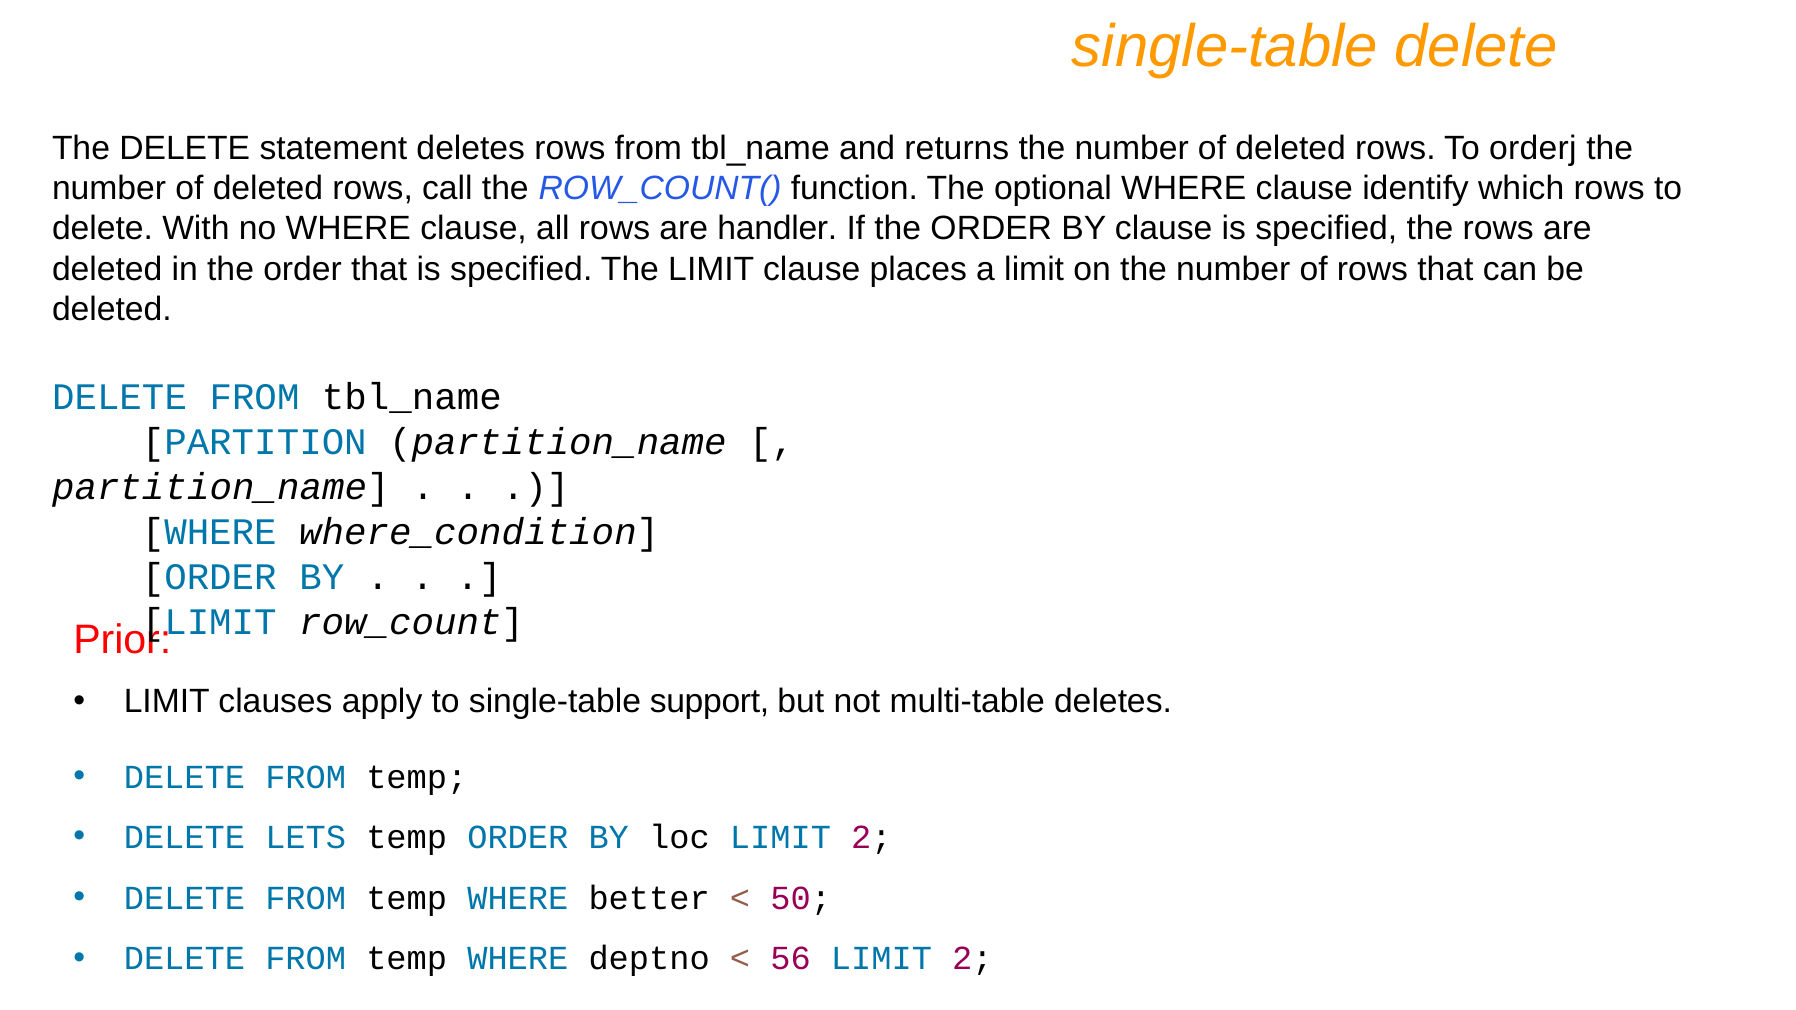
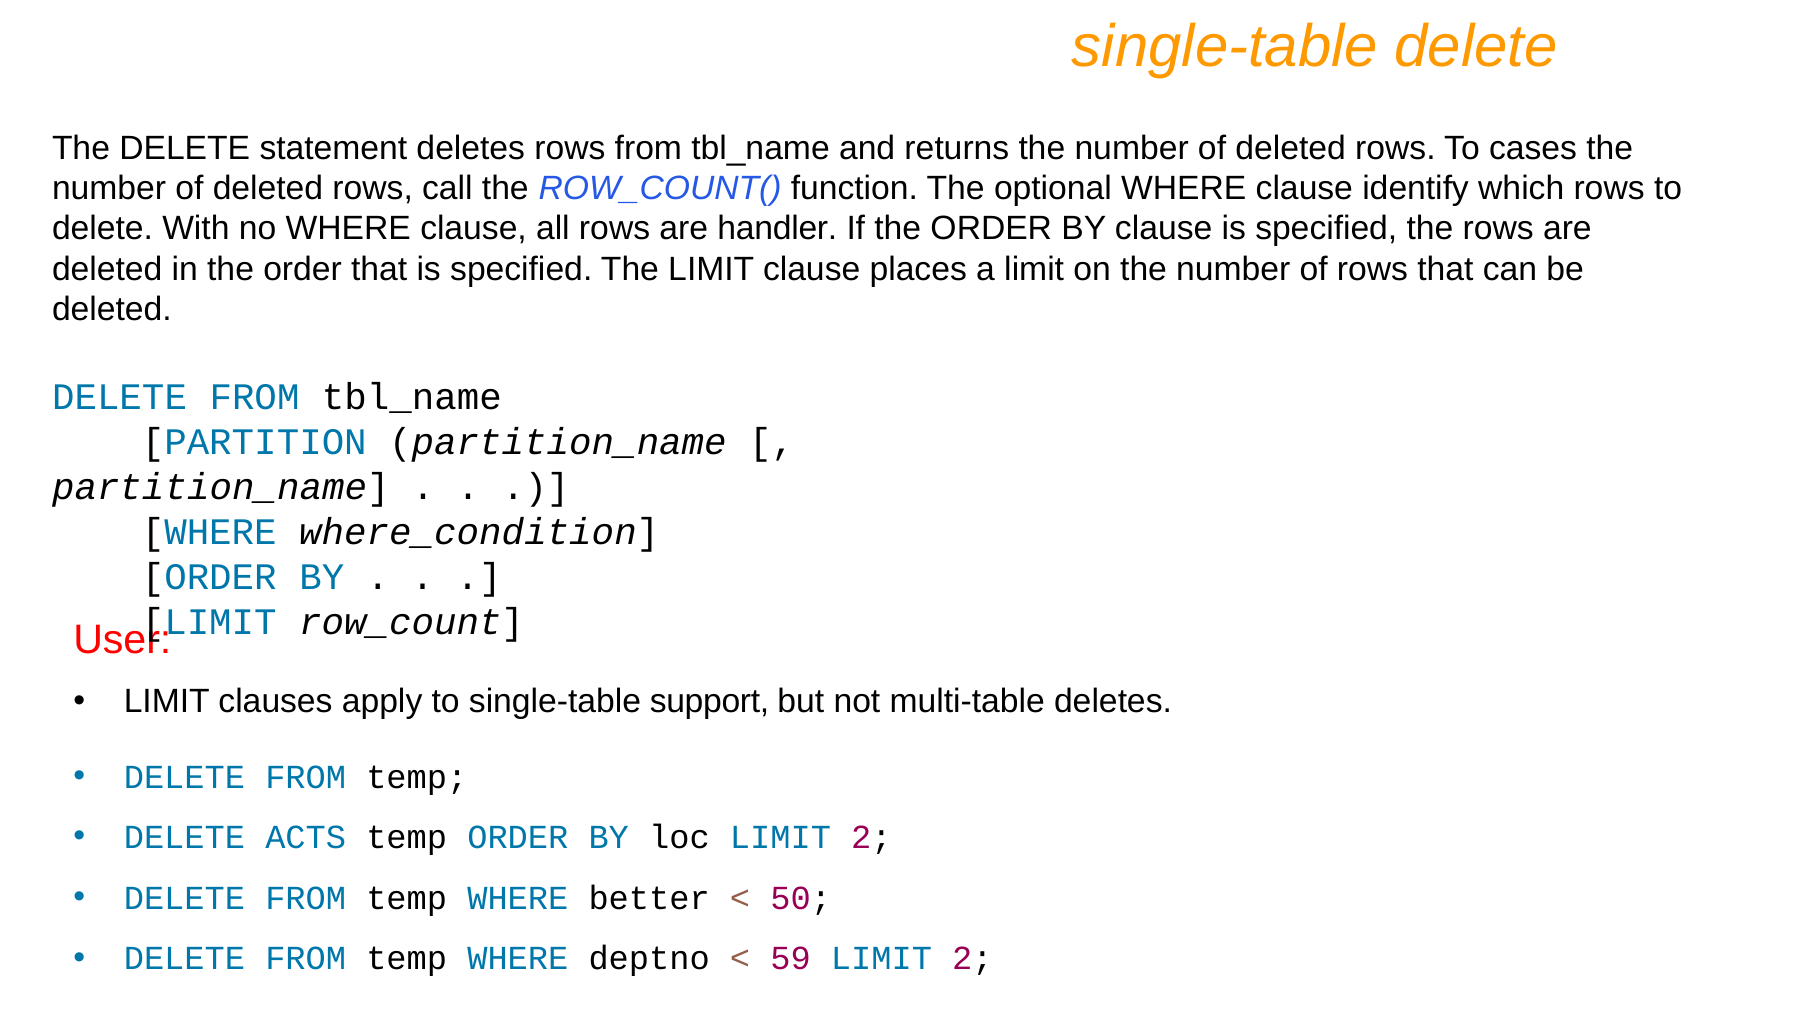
orderj: orderj -> cases
Prior: Prior -> User
LETS: LETS -> ACTS
56: 56 -> 59
